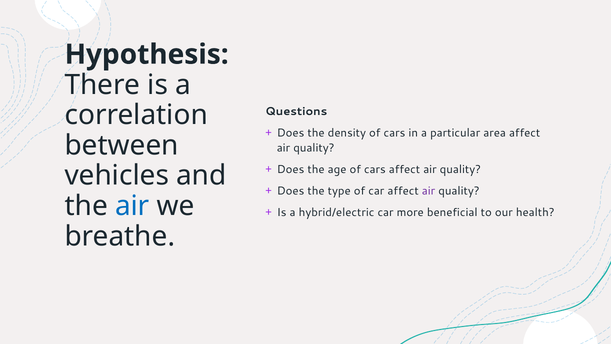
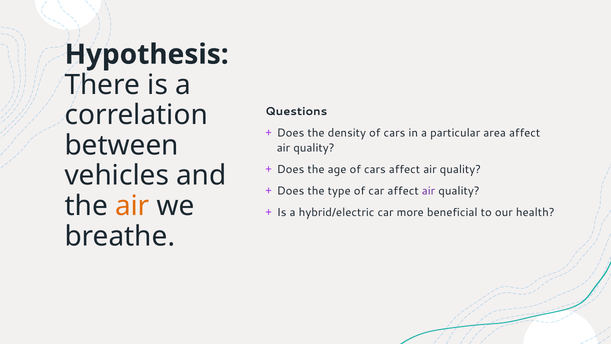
air at (132, 206) colour: blue -> orange
